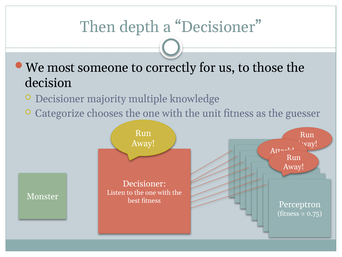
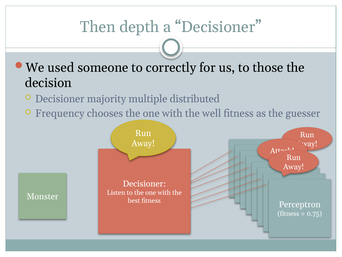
most: most -> used
knowledge: knowledge -> distributed
Categorize: Categorize -> Frequency
unit: unit -> well
